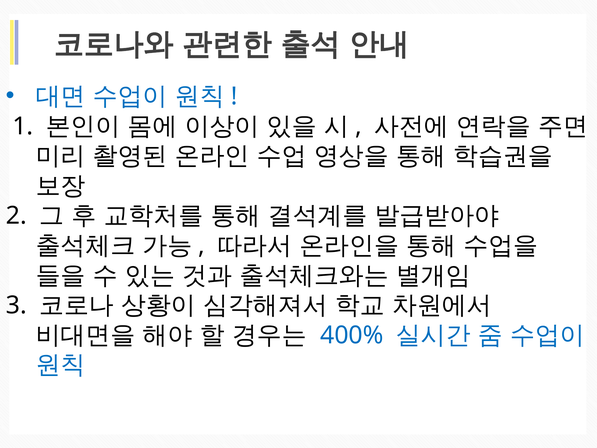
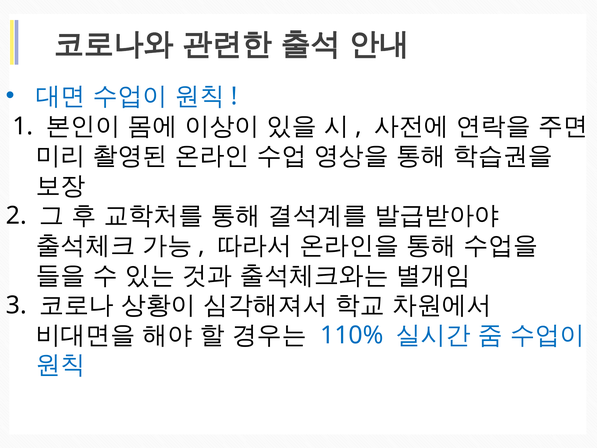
400%: 400% -> 110%
